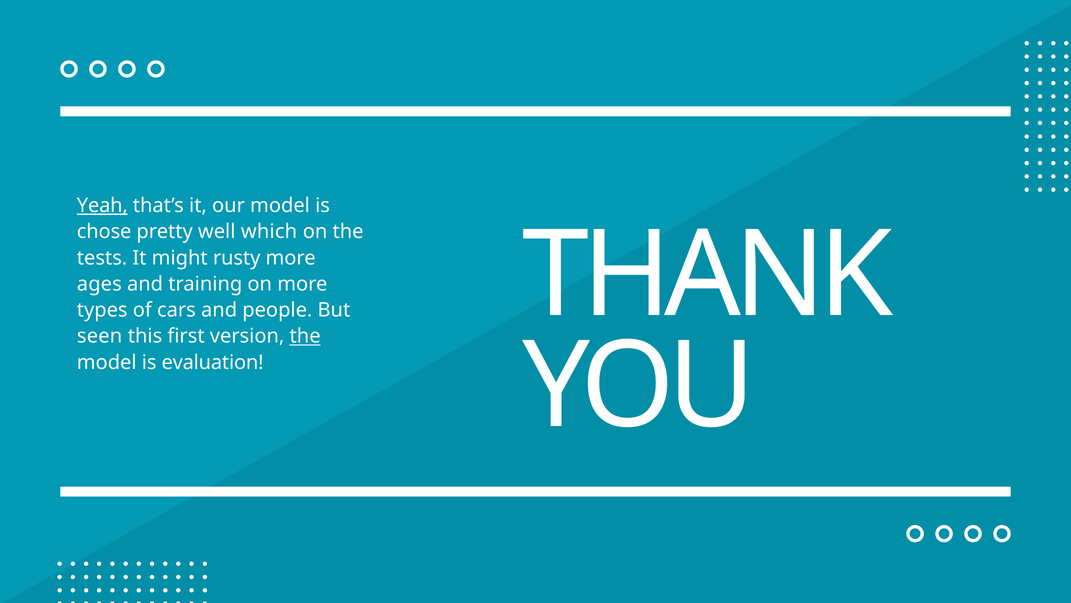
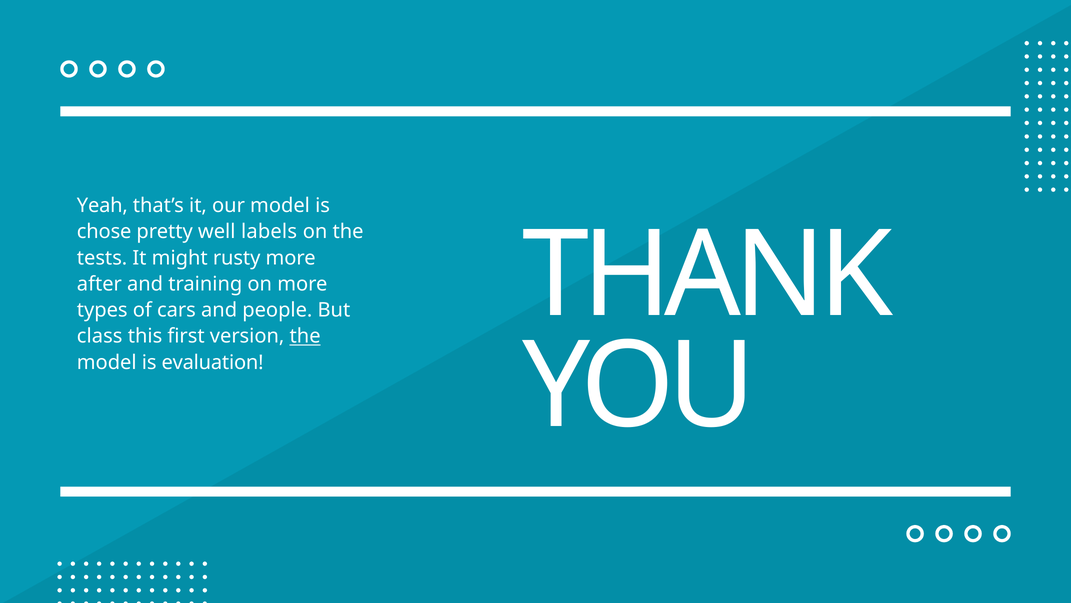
Yeah underline: present -> none
which: which -> labels
ages: ages -> after
seen: seen -> class
